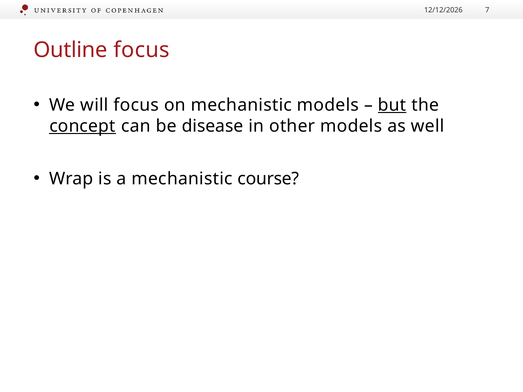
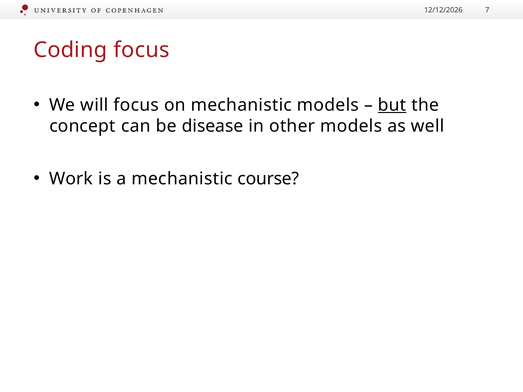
Outline: Outline -> Coding
concept underline: present -> none
Wrap: Wrap -> Work
